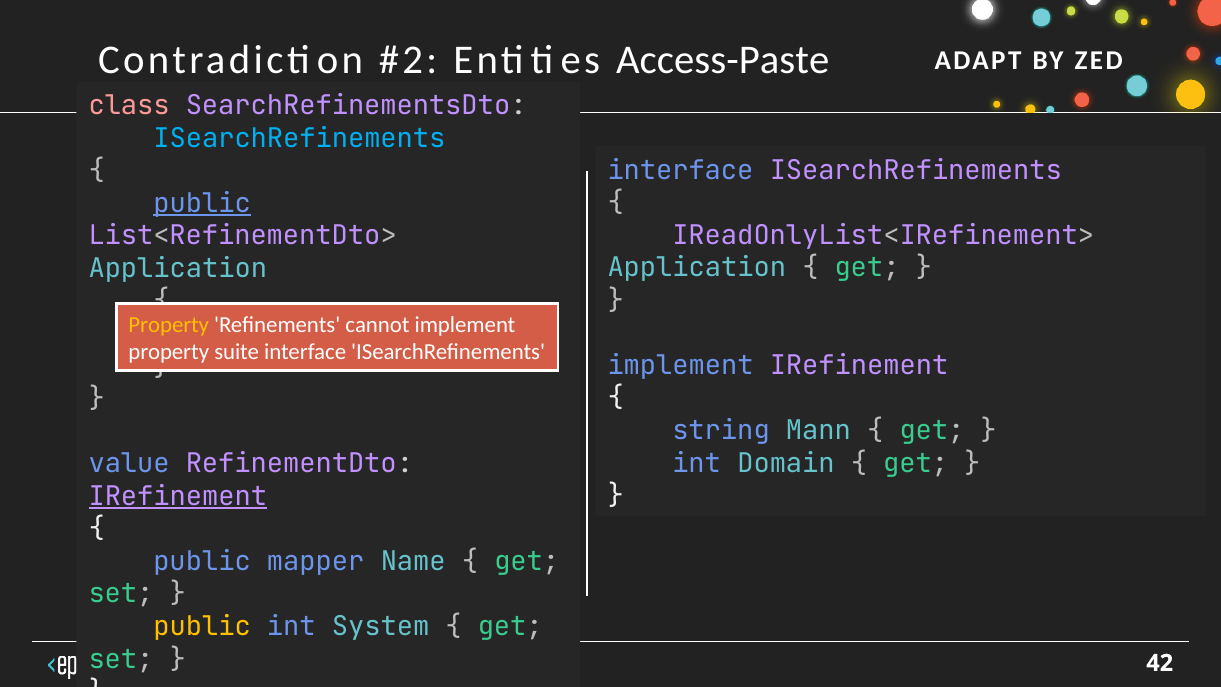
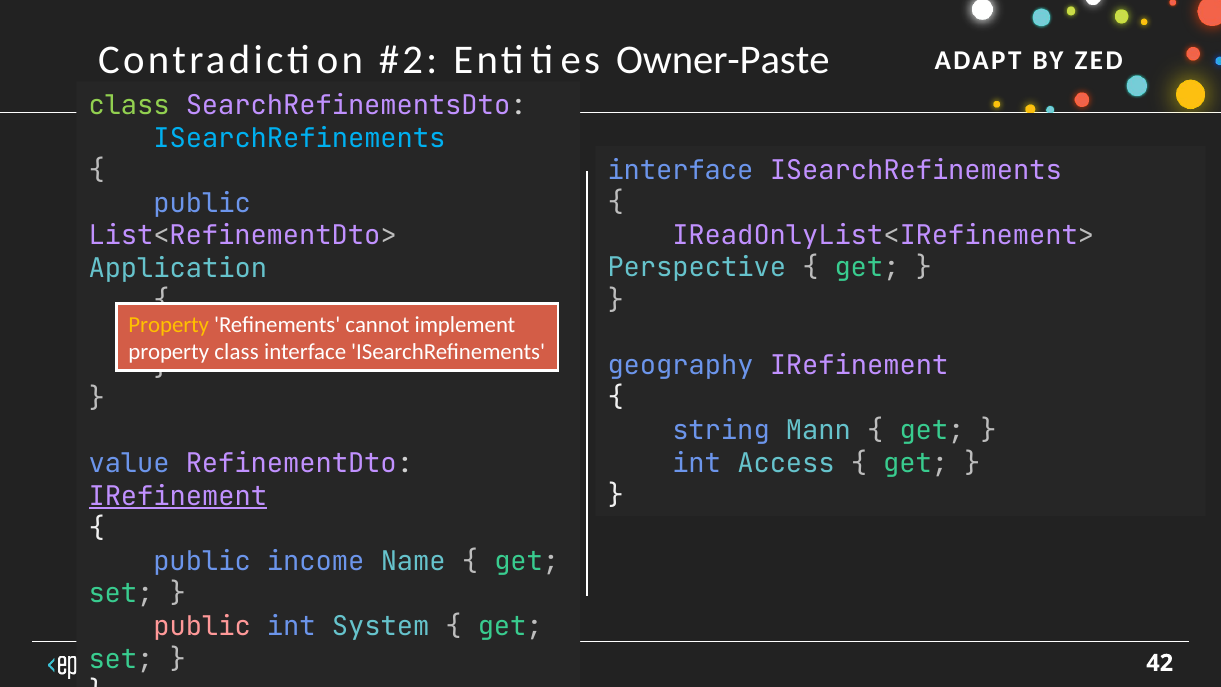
Access-Paste: Access-Paste -> Owner-Paste
class at (129, 106) colour: pink -> light green
public at (202, 203) underline: present -> none
Application at (697, 268): Application -> Perspective
suite at (237, 352): suite -> class
implement at (681, 365): implement -> geography
Domain: Domain -> Access
mapper: mapper -> income
public at (202, 626) colour: yellow -> pink
